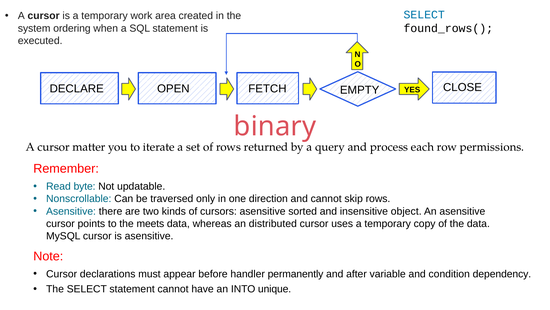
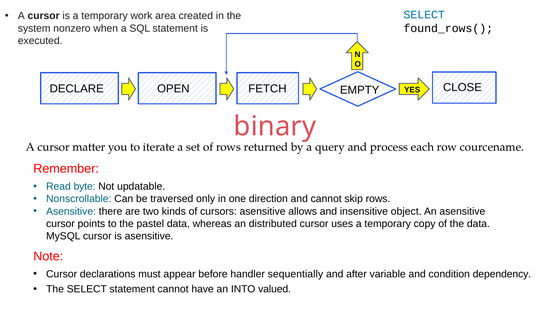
ordering: ordering -> nonzero
permissions: permissions -> courcename
sorted: sorted -> allows
meets: meets -> pastel
permanently: permanently -> sequentially
unique: unique -> valued
